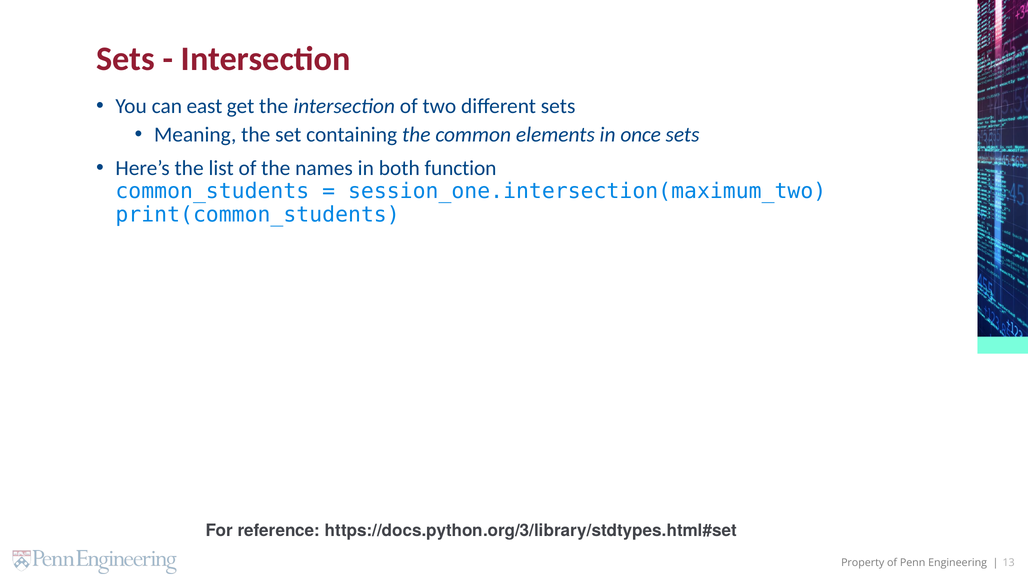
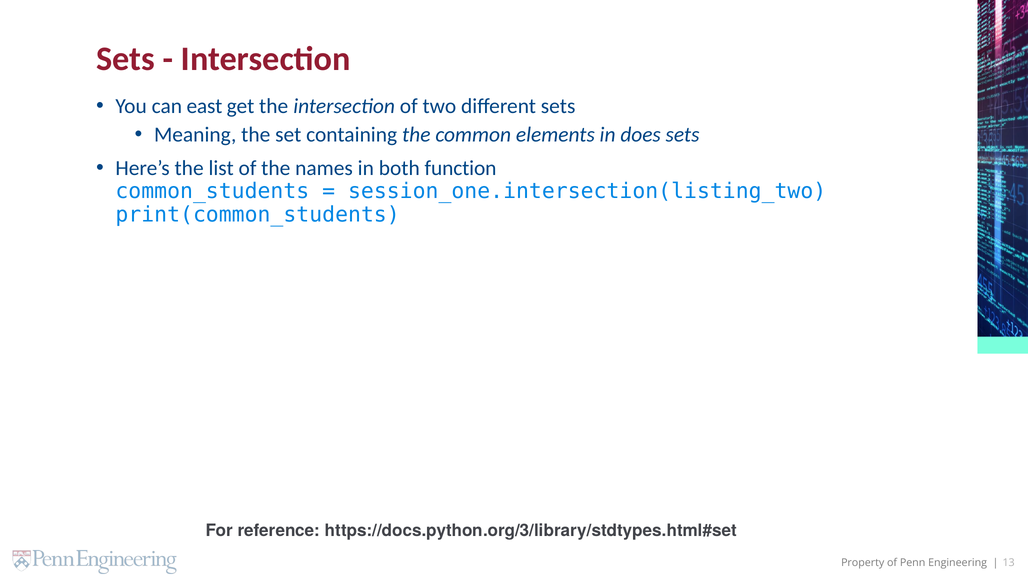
once: once -> does
session_one.intersection(maximum_two: session_one.intersection(maximum_two -> session_one.intersection(listing_two
